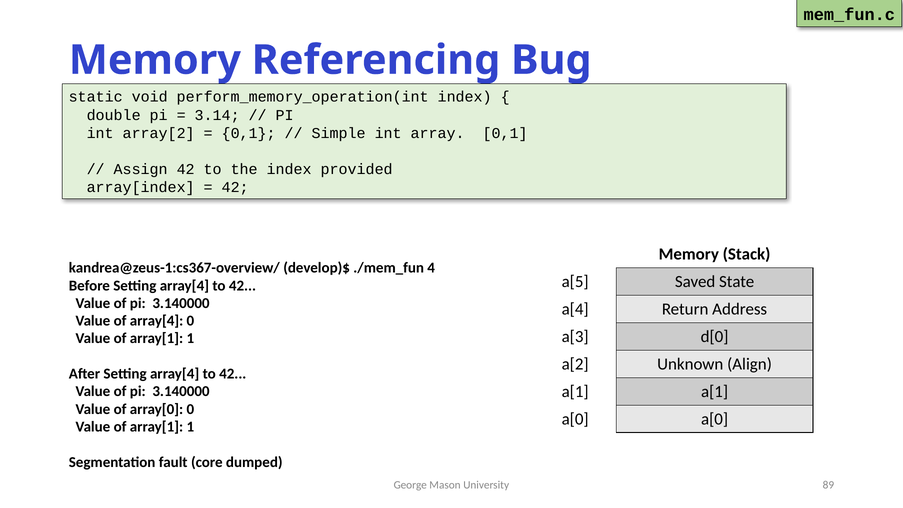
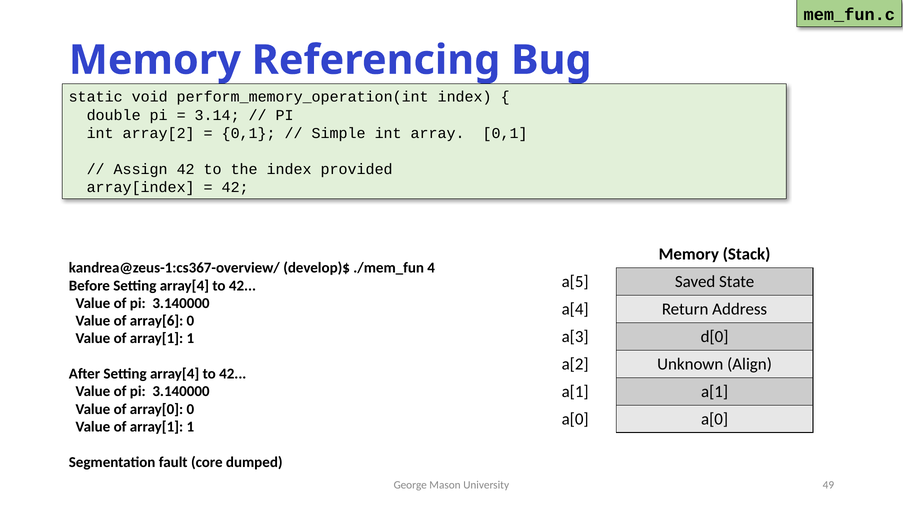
of array[4: array[4 -> array[6
89: 89 -> 49
